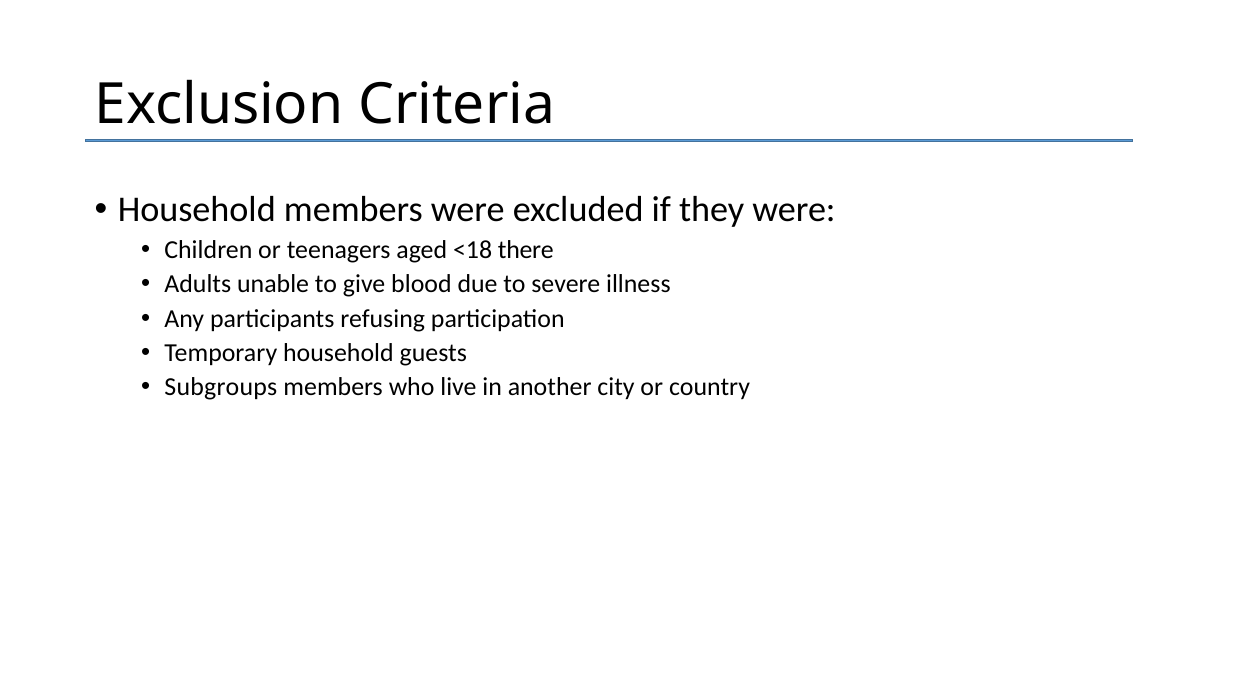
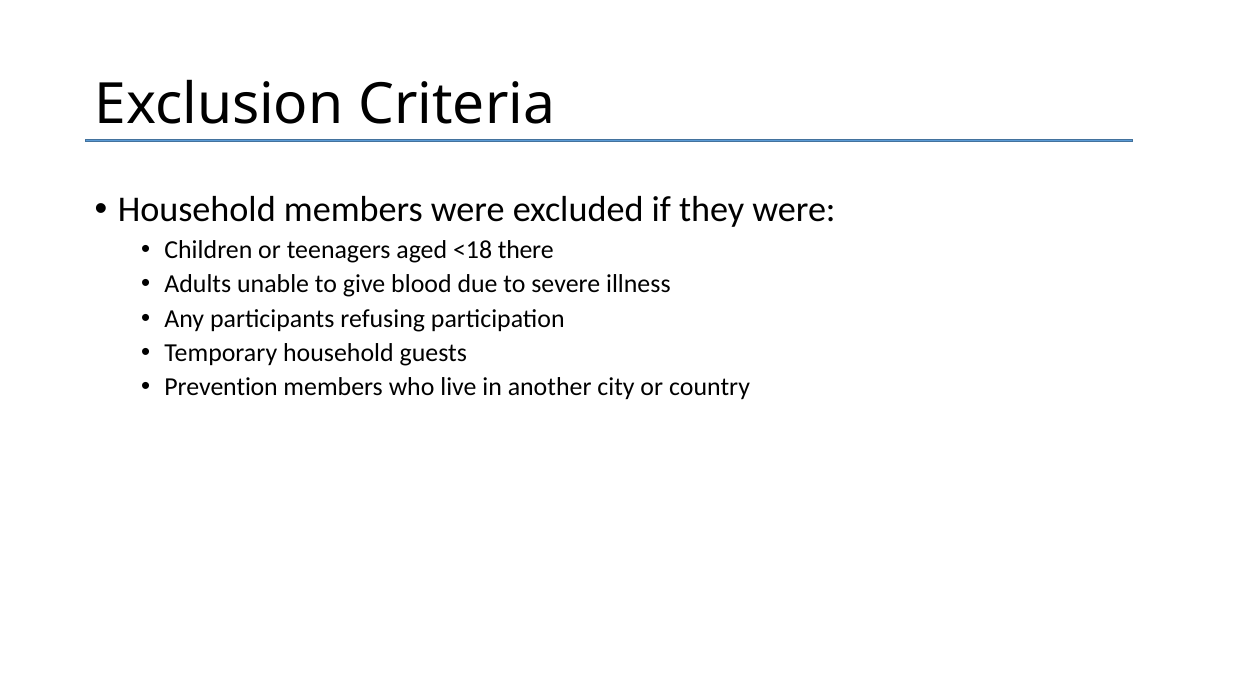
Subgroups: Subgroups -> Prevention
